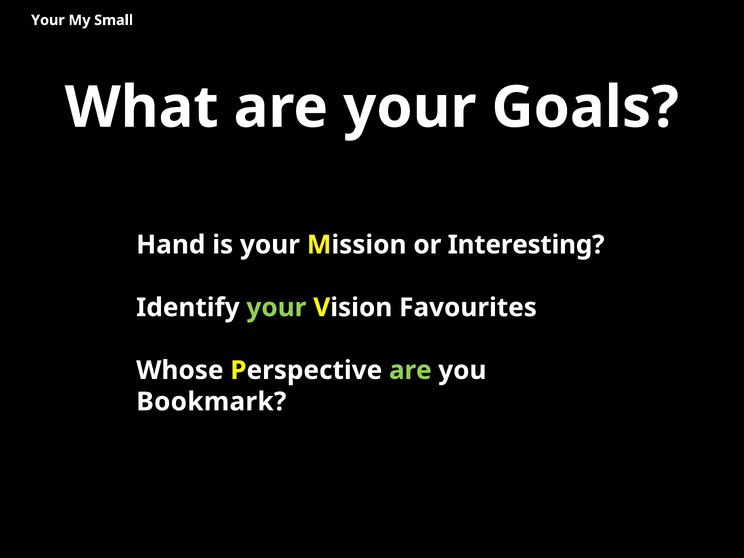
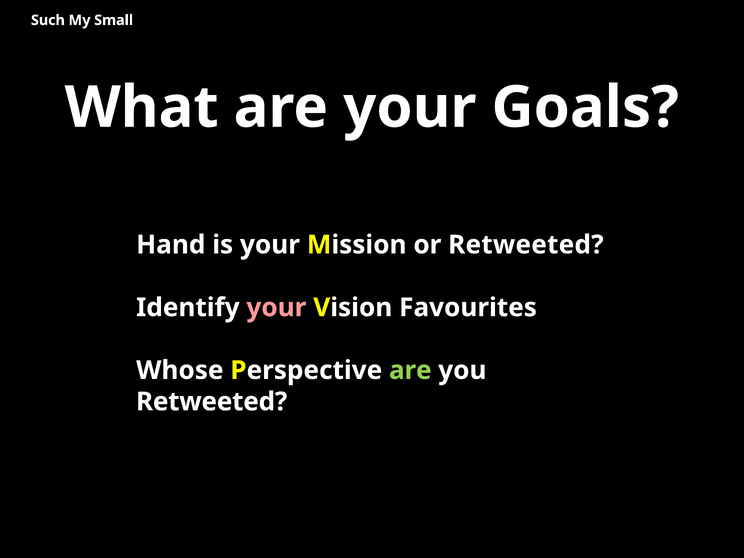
Your at (48, 20): Your -> Such
or Interesting: Interesting -> Retweeted
your at (276, 308) colour: light green -> pink
Bookmark at (211, 402): Bookmark -> Retweeted
